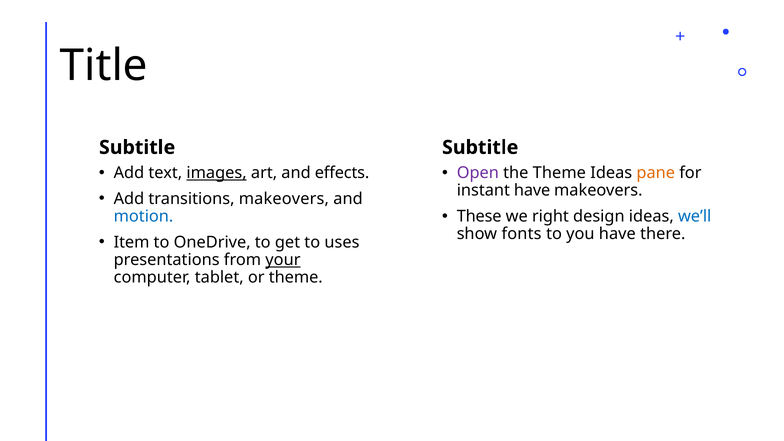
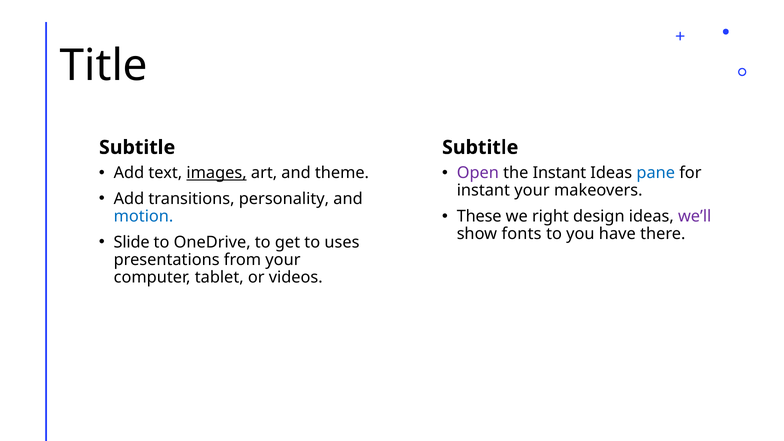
effects: effects -> theme
the Theme: Theme -> Instant
pane colour: orange -> blue
instant have: have -> your
transitions makeovers: makeovers -> personality
we’ll colour: blue -> purple
Item: Item -> Slide
your at (283, 260) underline: present -> none
or theme: theme -> videos
